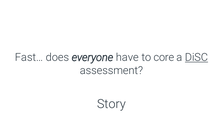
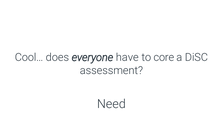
Fast…: Fast… -> Cool…
DiSC underline: present -> none
Story: Story -> Need
